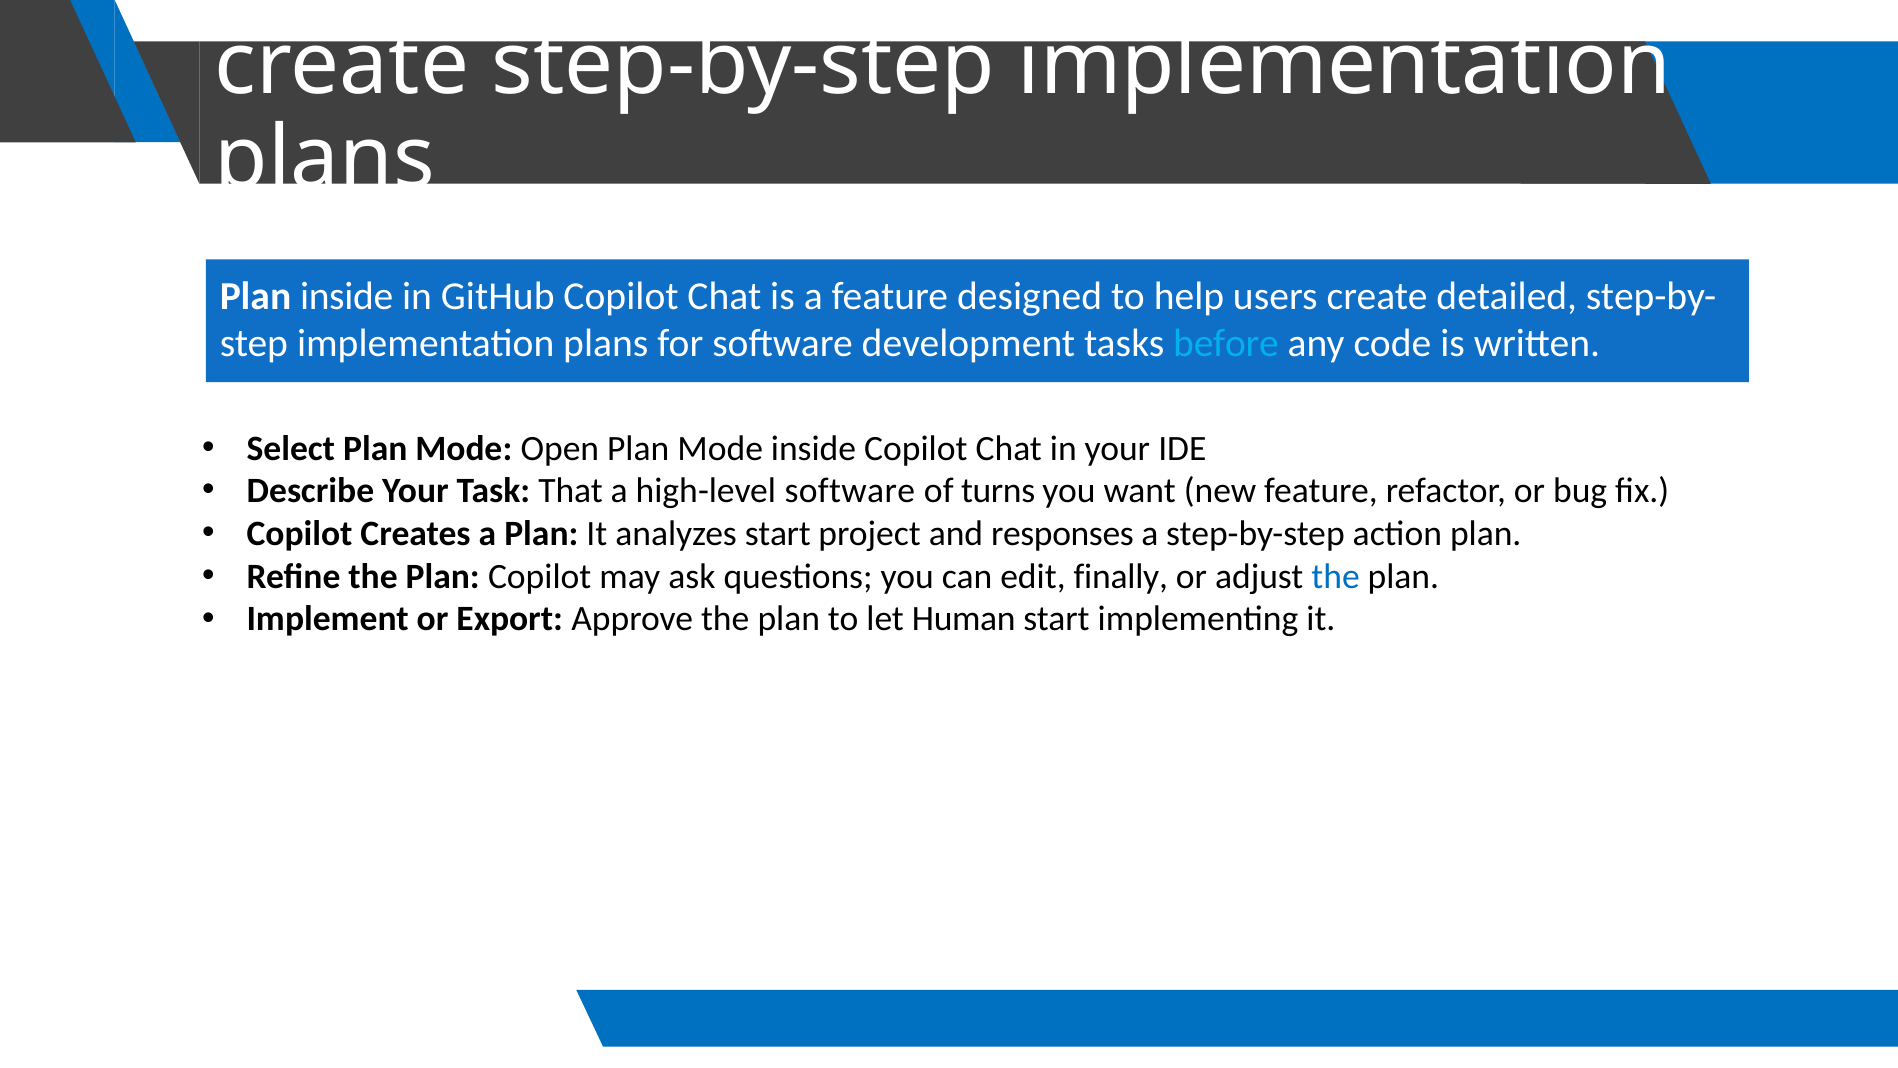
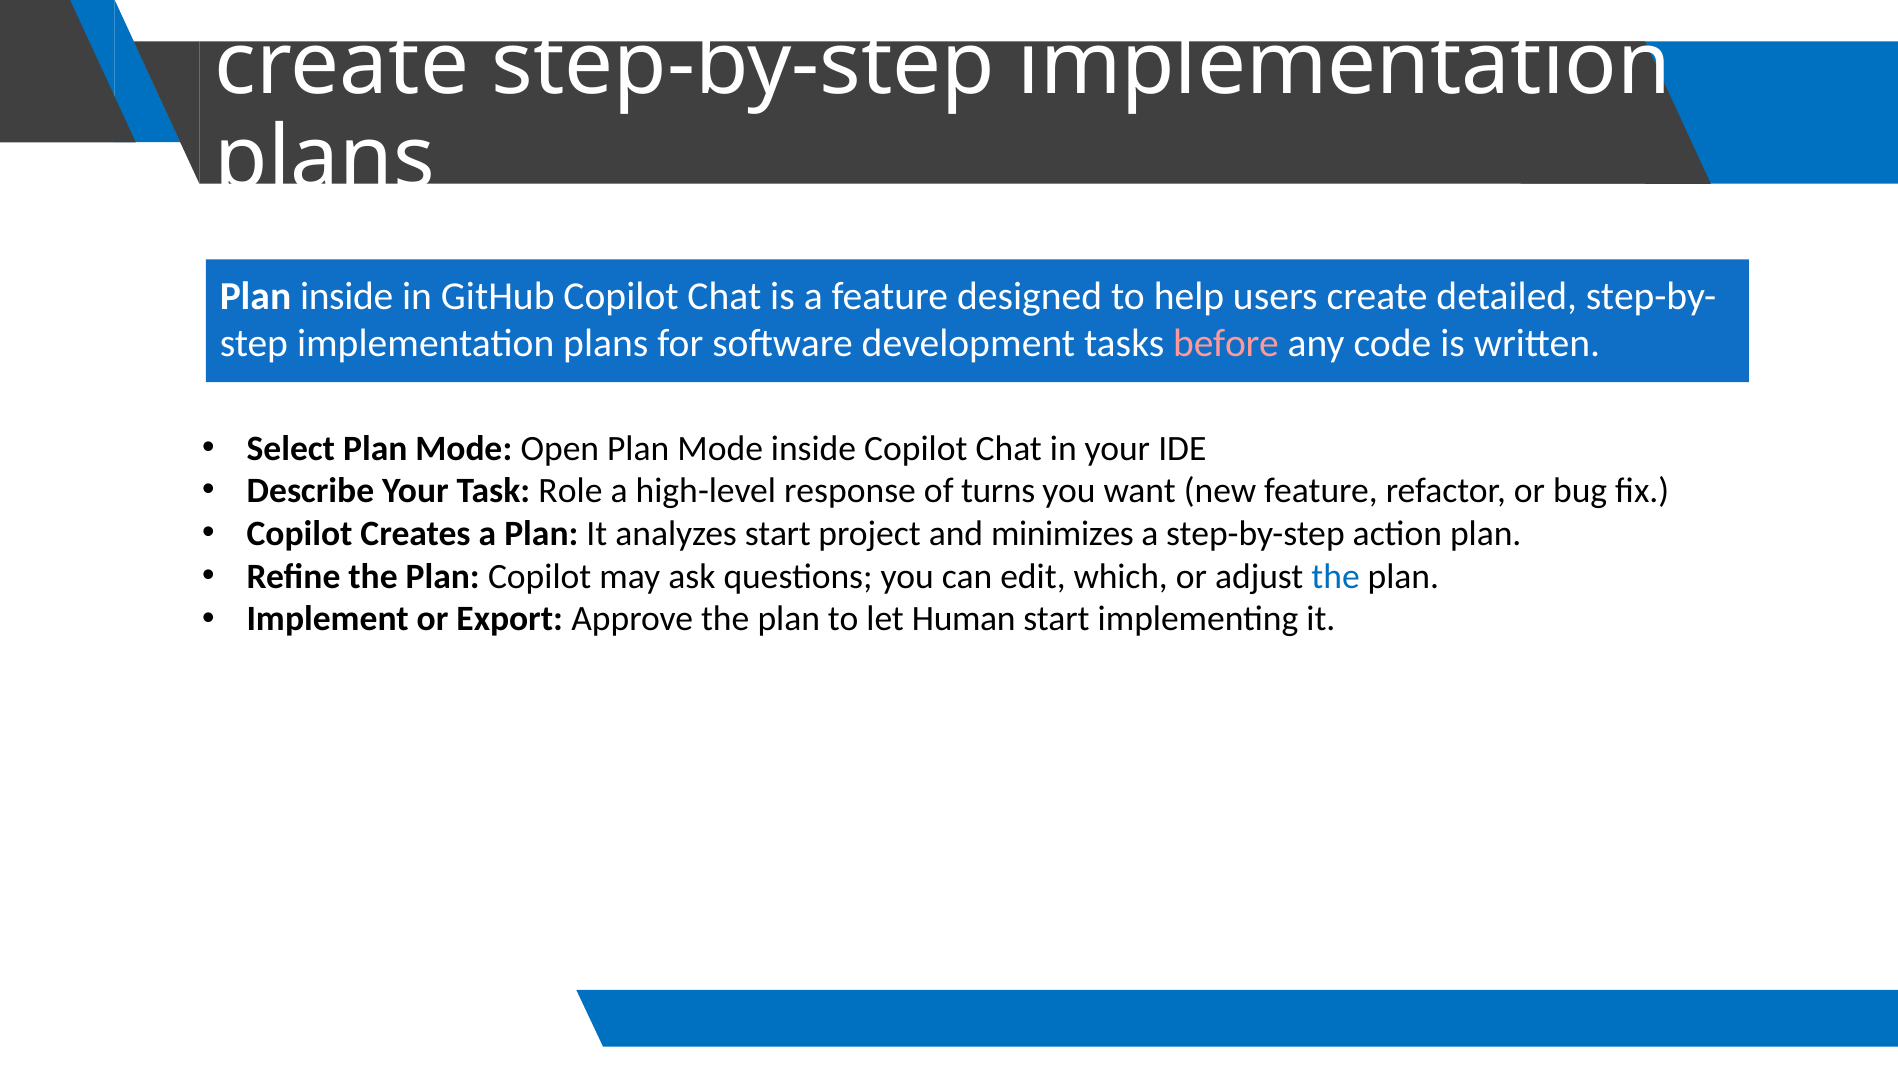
before colour: light blue -> pink
That: That -> Role
high-level software: software -> response
responses: responses -> minimizes
finally: finally -> which
